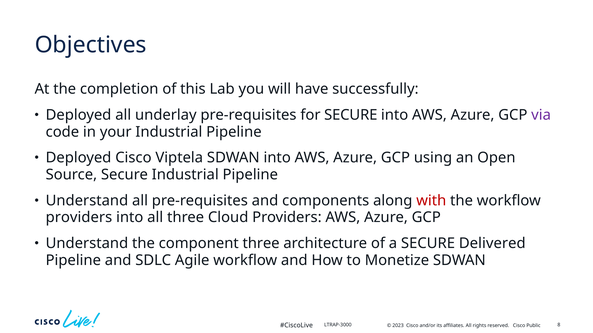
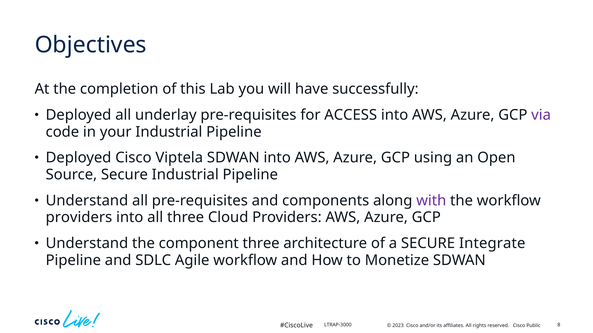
for SECURE: SECURE -> ACCESS
with colour: red -> purple
Delivered: Delivered -> Integrate
